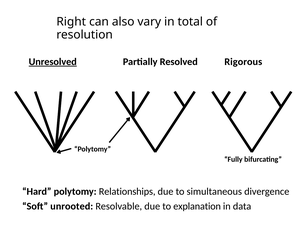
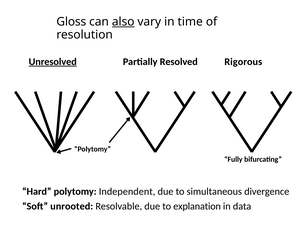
Right: Right -> Gloss
also underline: none -> present
total: total -> time
Relationships: Relationships -> Independent
